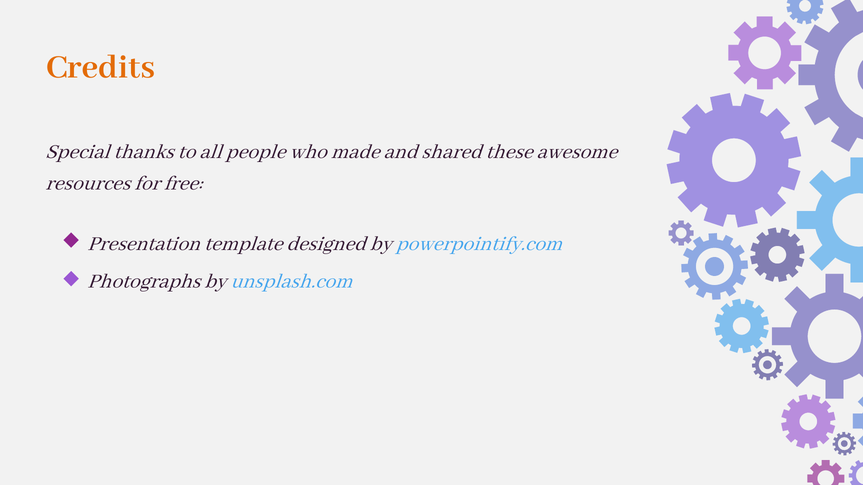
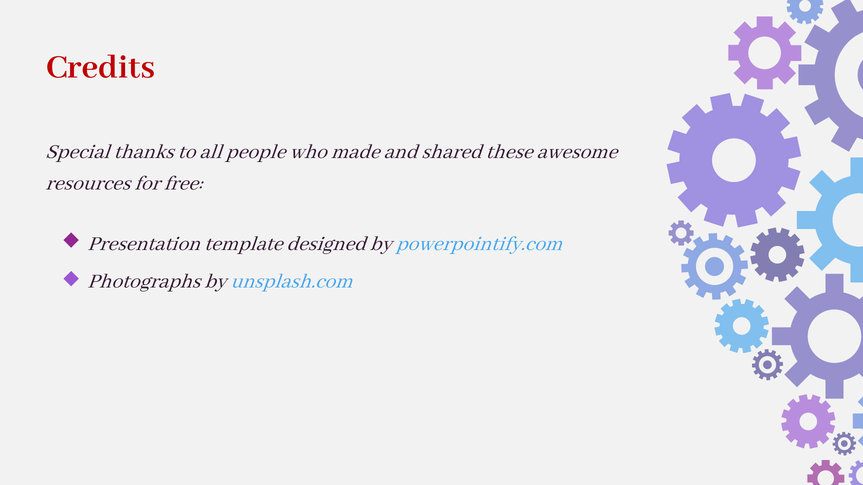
Credits colour: orange -> red
